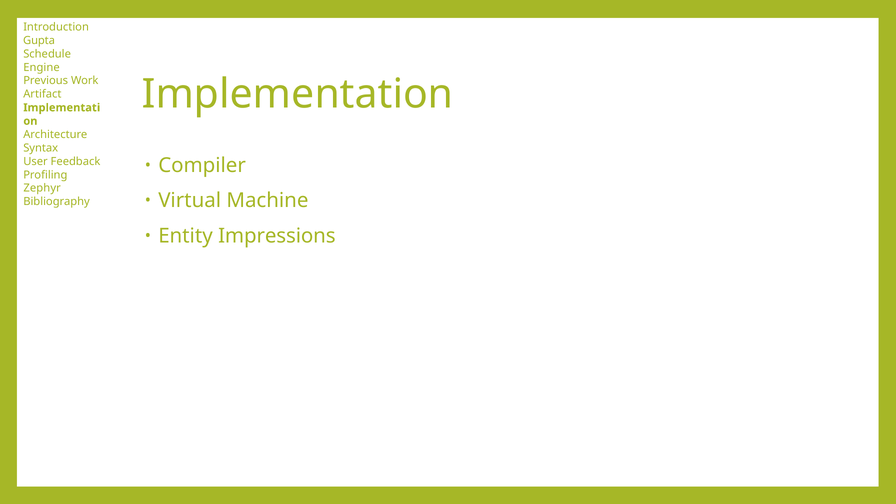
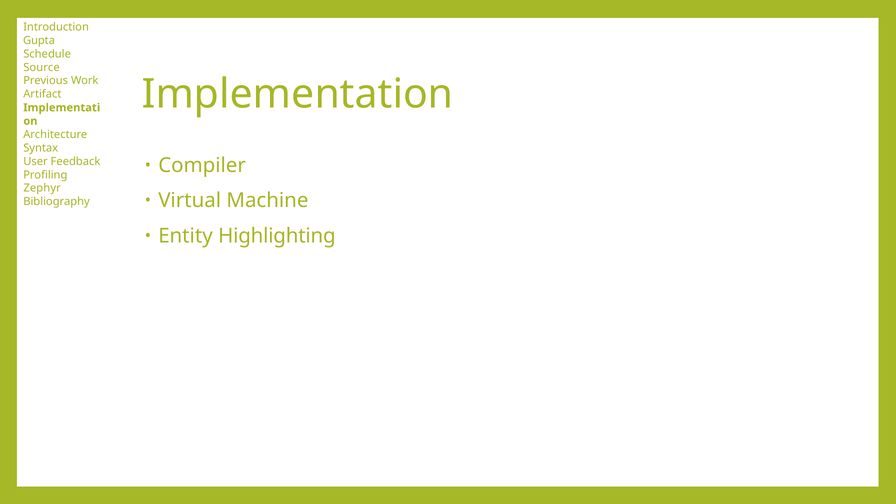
Engine: Engine -> Source
Impressions: Impressions -> Highlighting
